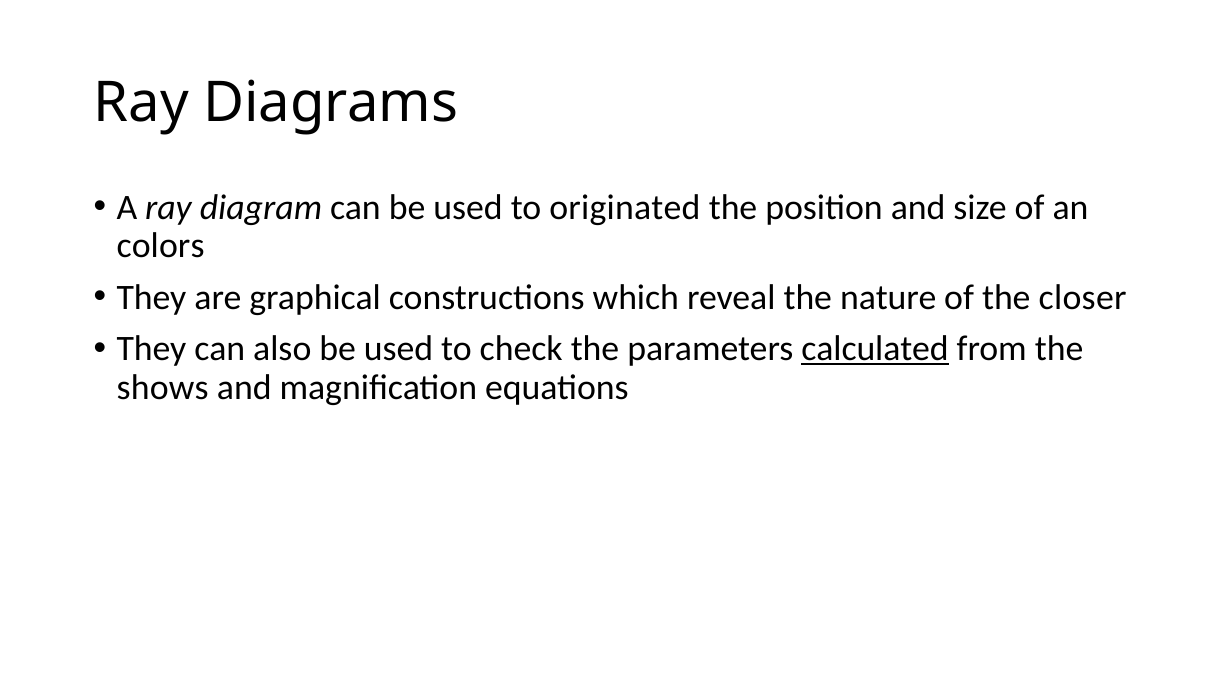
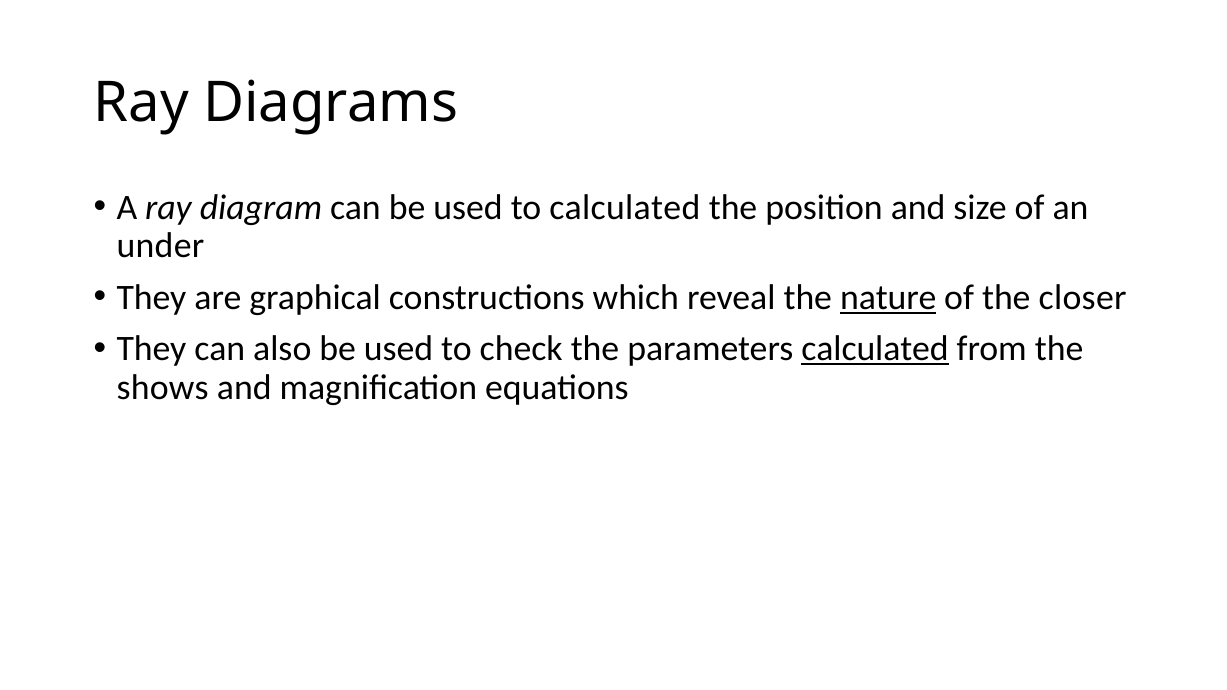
to originated: originated -> calculated
colors: colors -> under
nature underline: none -> present
